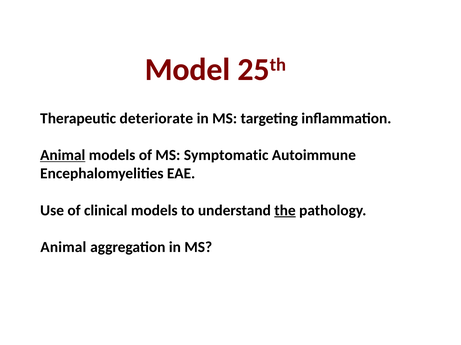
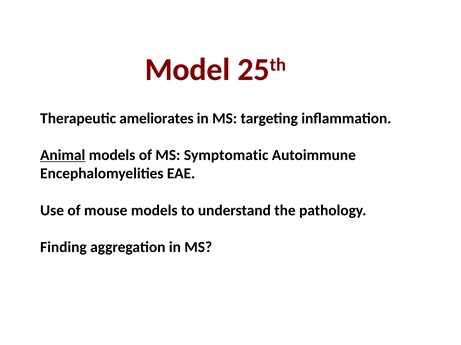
deteriorate: deteriorate -> ameliorates
clinical: clinical -> mouse
the underline: present -> none
Animal at (63, 248): Animal -> Finding
